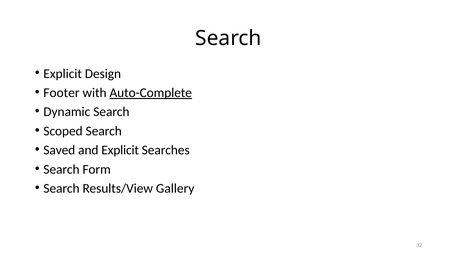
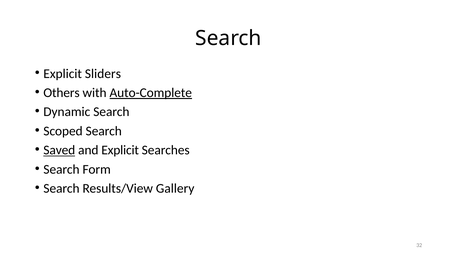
Design: Design -> Sliders
Footer: Footer -> Others
Saved underline: none -> present
